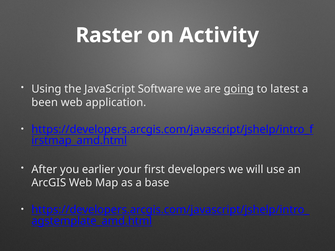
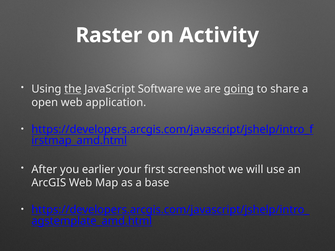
the underline: none -> present
latest: latest -> share
been: been -> open
developers: developers -> screenshot
